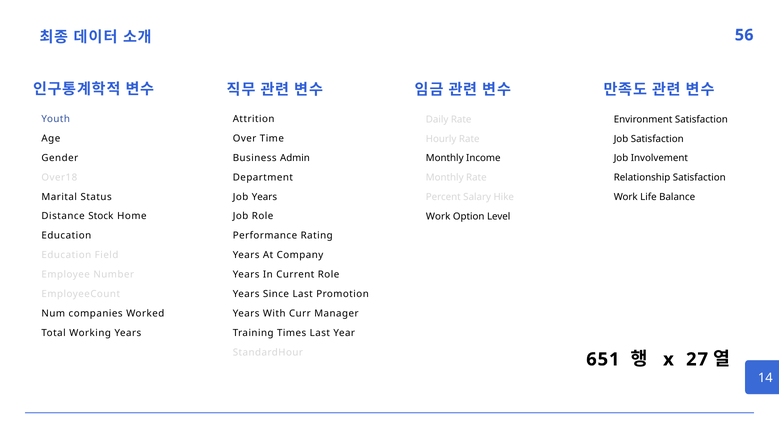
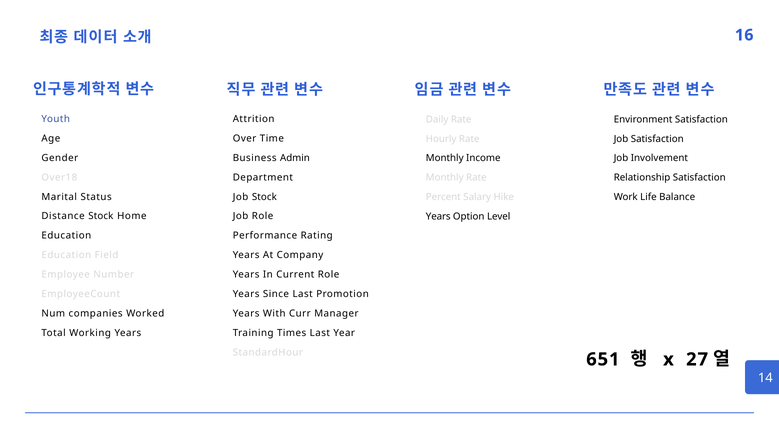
56: 56 -> 16
Job Years: Years -> Stock
Work at (438, 217): Work -> Years
